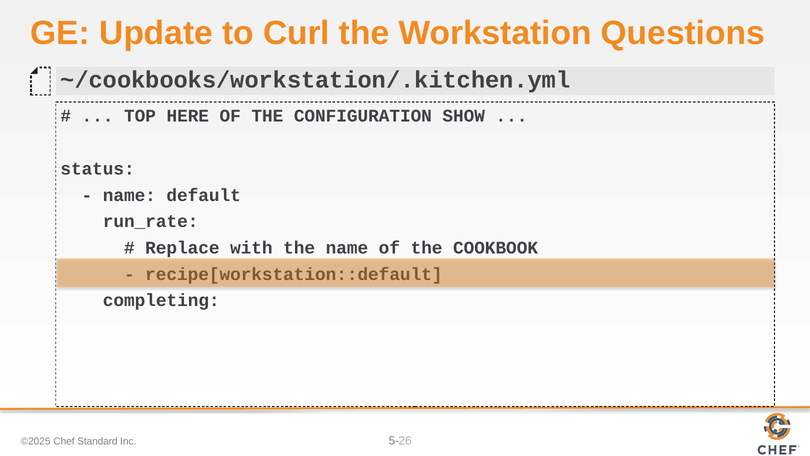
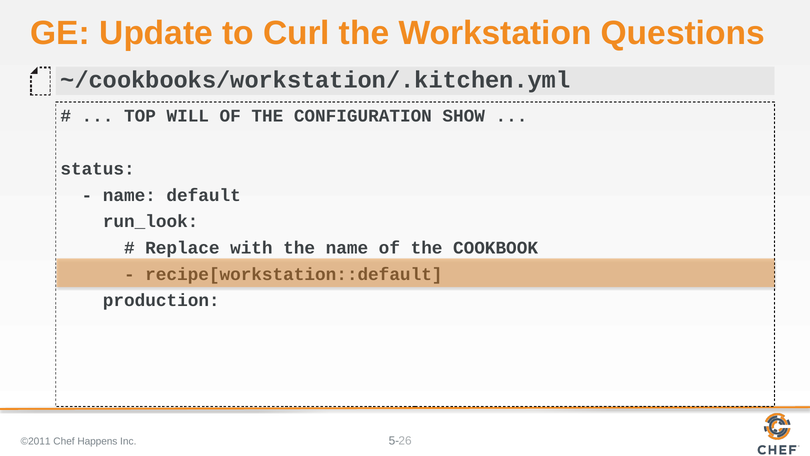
HERE: HERE -> WILL
run_rate: run_rate -> run_look
completing: completing -> production
©2025: ©2025 -> ©2011
Standard: Standard -> Happens
